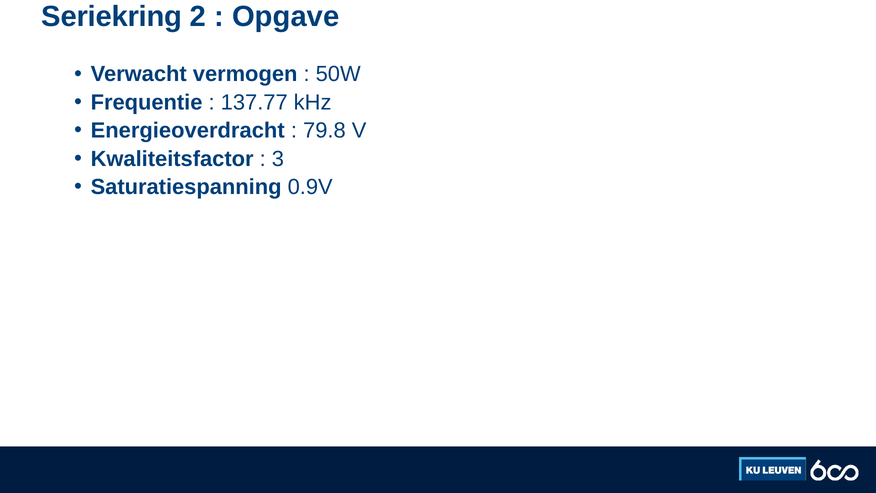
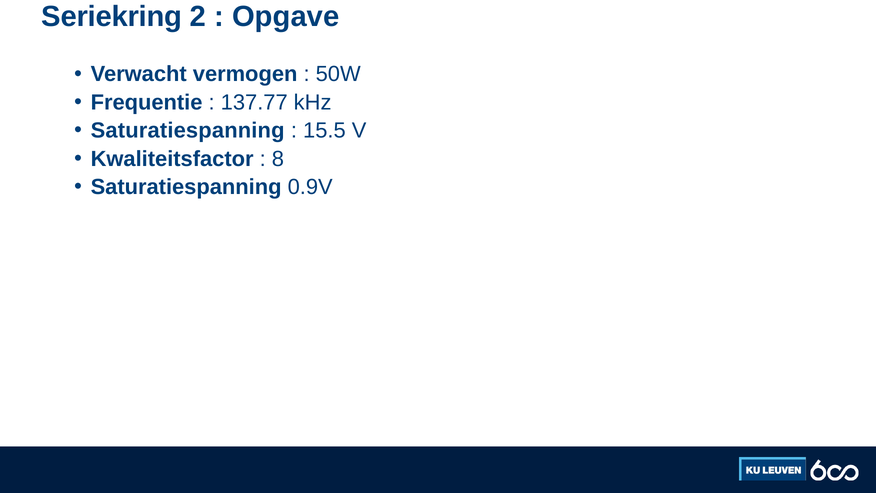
Energieoverdracht at (188, 131): Energieoverdracht -> Saturatiespanning
79.8: 79.8 -> 15.5
3: 3 -> 8
